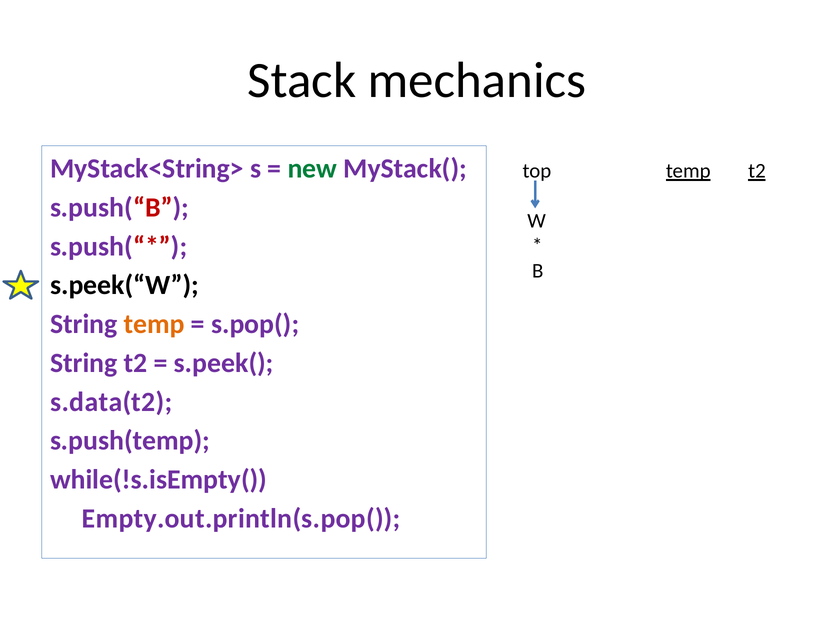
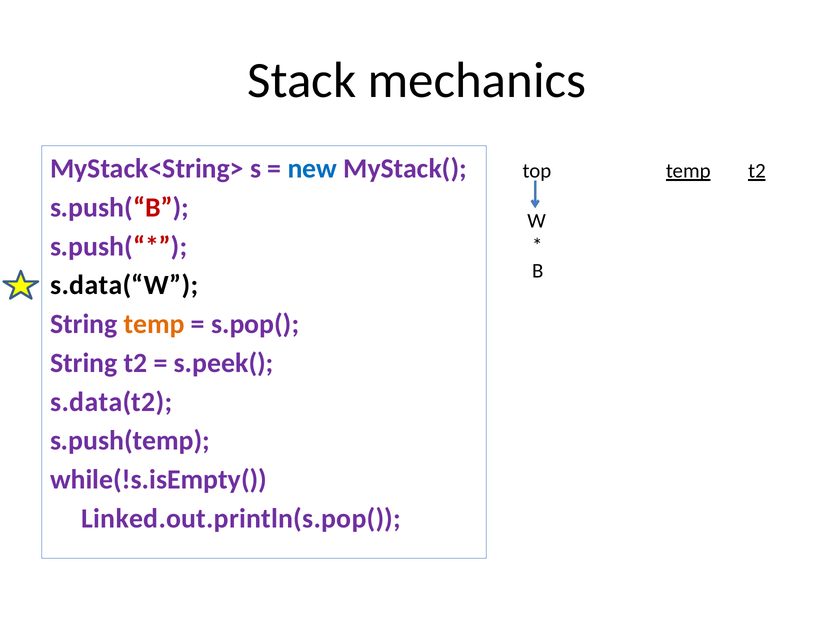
new colour: green -> blue
s.peek(“W: s.peek(“W -> s.data(“W
Empty.out.println(s.pop(: Empty.out.println(s.pop( -> Linked.out.println(s.pop(
